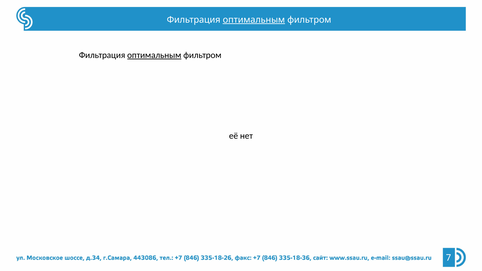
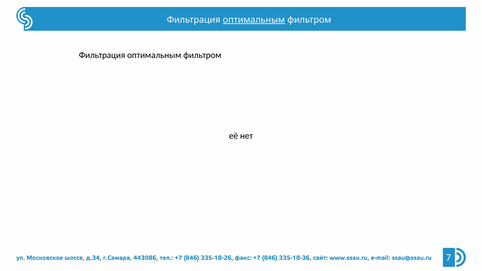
оптимальным at (154, 55) underline: present -> none
